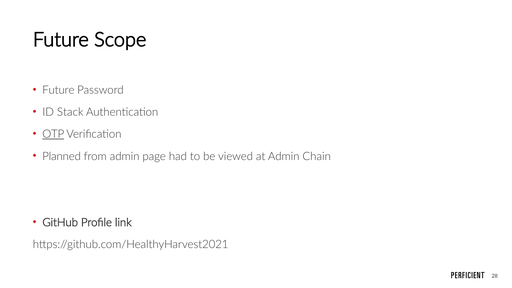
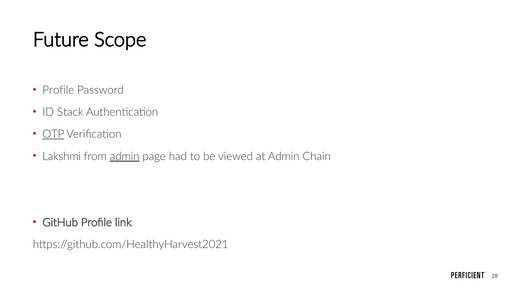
Future at (58, 90): Future -> Profile
Planned: Planned -> Lakshmi
admin at (125, 156) underline: none -> present
